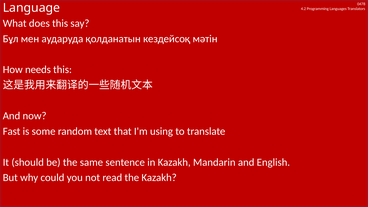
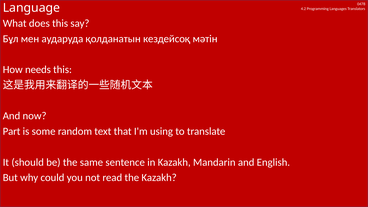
Fast: Fast -> Part
